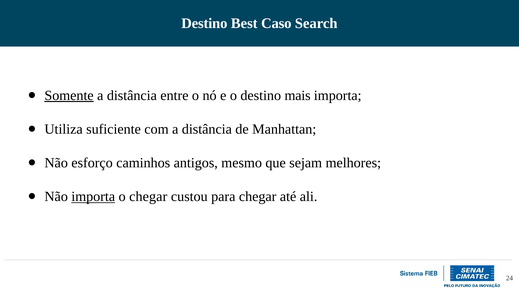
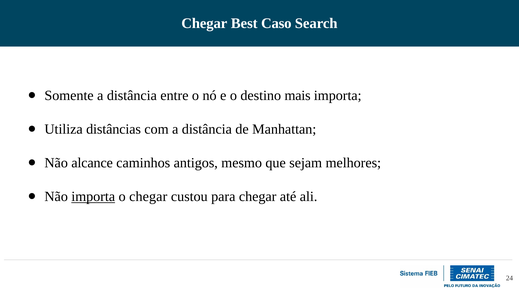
Destino at (204, 23): Destino -> Chegar
Somente underline: present -> none
suficiente: suficiente -> distâncias
esforço: esforço -> alcance
